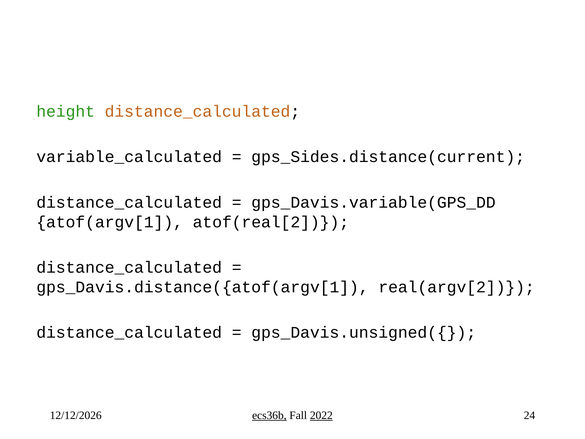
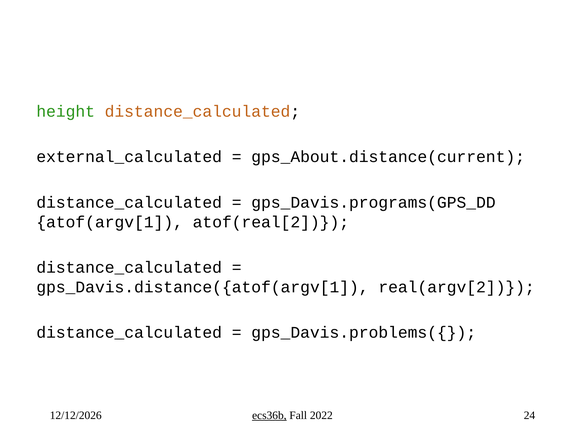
variable_calculated: variable_calculated -> external_calculated
gps_Sides.distance(current: gps_Sides.distance(current -> gps_About.distance(current
gps_Davis.variable(GPS_DD: gps_Davis.variable(GPS_DD -> gps_Davis.programs(GPS_DD
gps_Davis.unsigned({: gps_Davis.unsigned({ -> gps_Davis.problems({
2022 underline: present -> none
